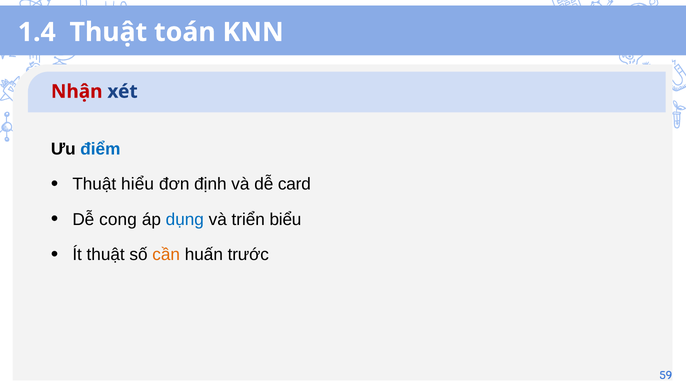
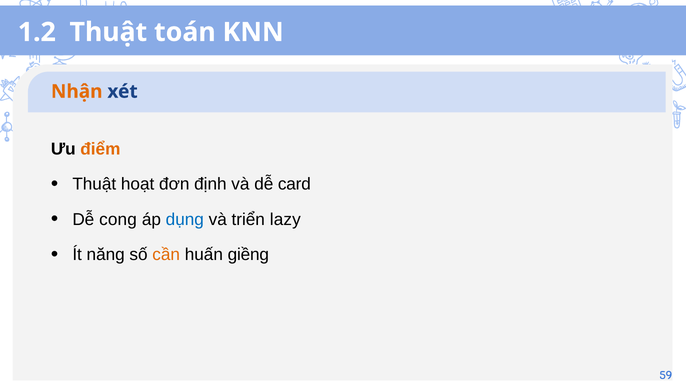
1.4: 1.4 -> 1.2
Nhận colour: red -> orange
điểm colour: blue -> orange
hiểu: hiểu -> hoạt
biểu: biểu -> lazy
Ít thuật: thuật -> năng
trước: trước -> giềng
